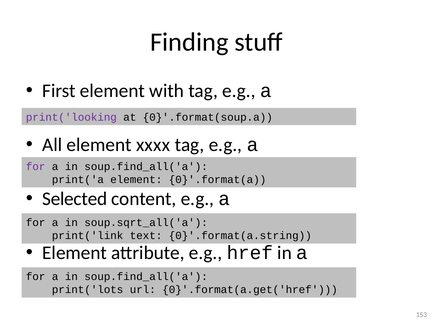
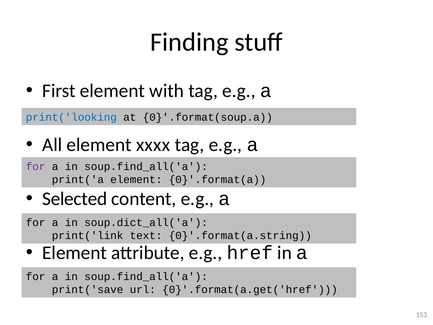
print('looking colour: purple -> blue
soup.sqrt_all('a: soup.sqrt_all('a -> soup.dict_all('a
print('lots: print('lots -> print('save
